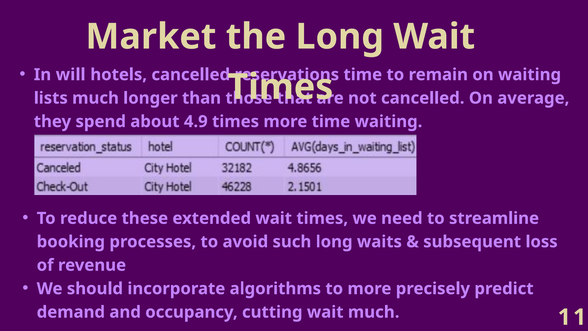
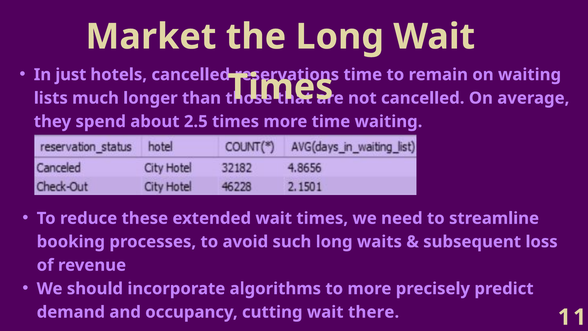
will: will -> just
4.9: 4.9 -> 2.5
wait much: much -> there
